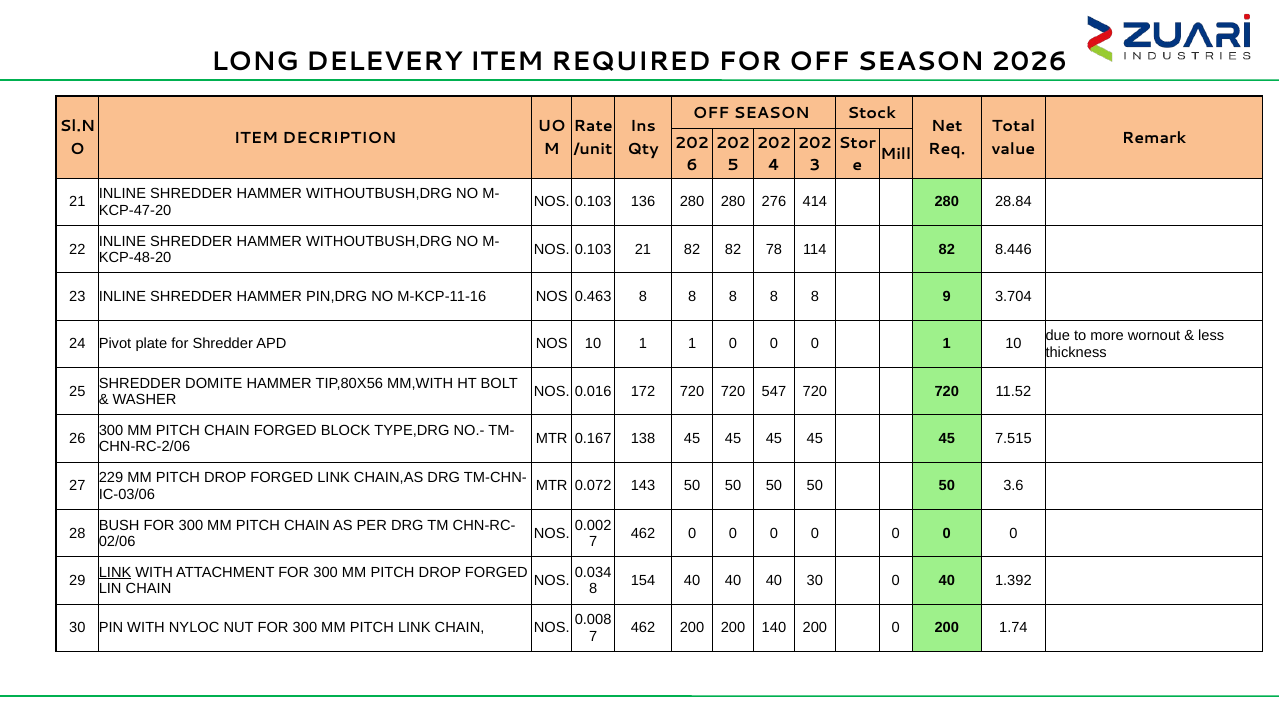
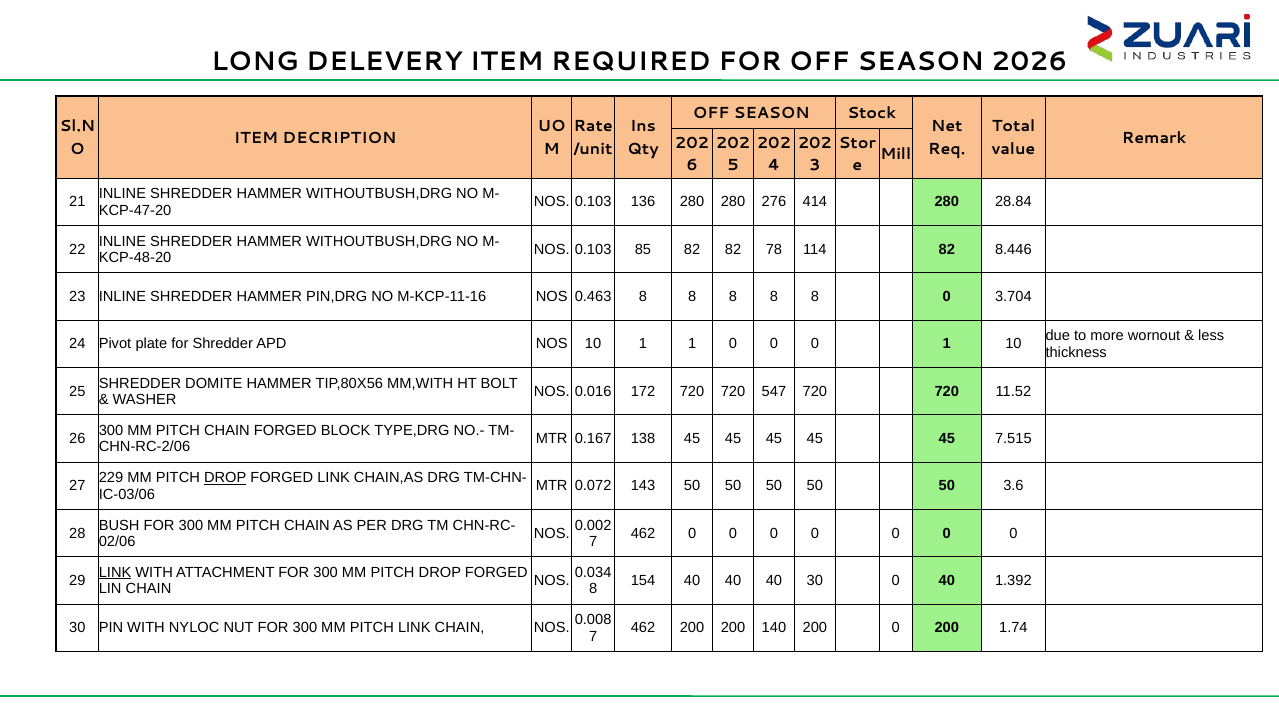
0.103 21: 21 -> 85
8 9: 9 -> 0
DROP at (225, 478) underline: none -> present
